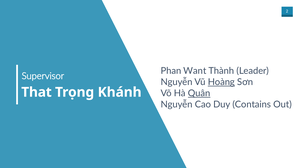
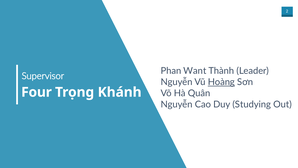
Quân underline: present -> none
That: That -> Four
Contains: Contains -> Studying
